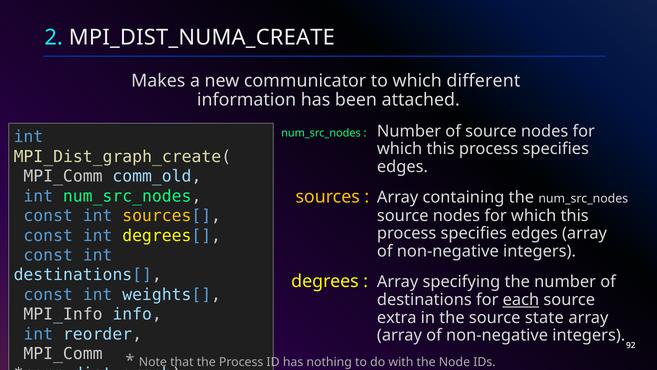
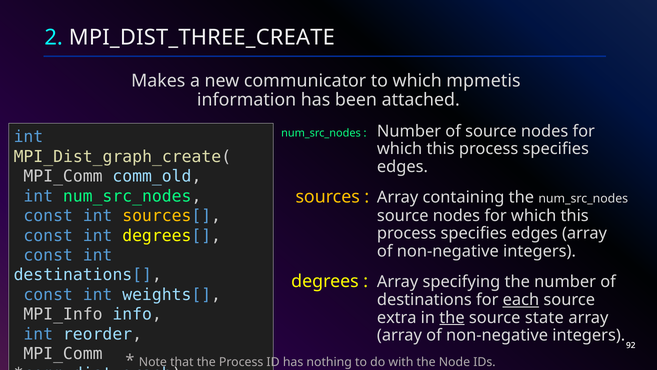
MPI_DIST_NUMA_CREATE: MPI_DIST_NUMA_CREATE -> MPI_DIST_THREE_CREATE
different: different -> mpmetis
the at (452, 317) underline: none -> present
